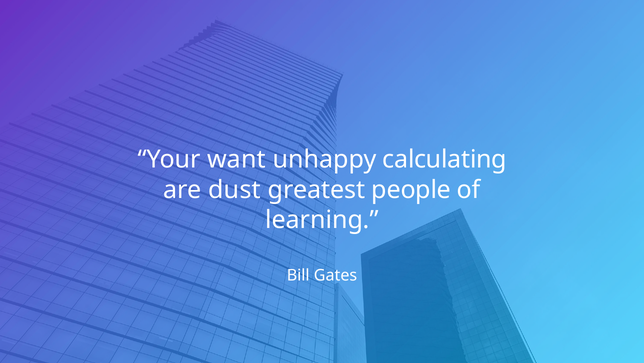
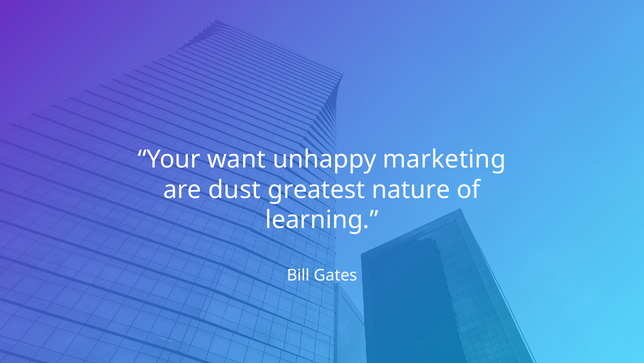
calculating: calculating -> marketing
people: people -> nature
